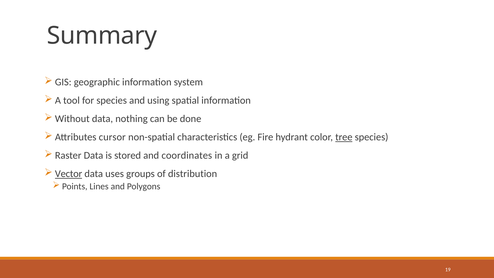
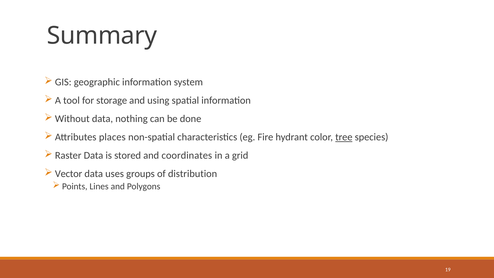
for species: species -> storage
cursor: cursor -> places
Vector underline: present -> none
